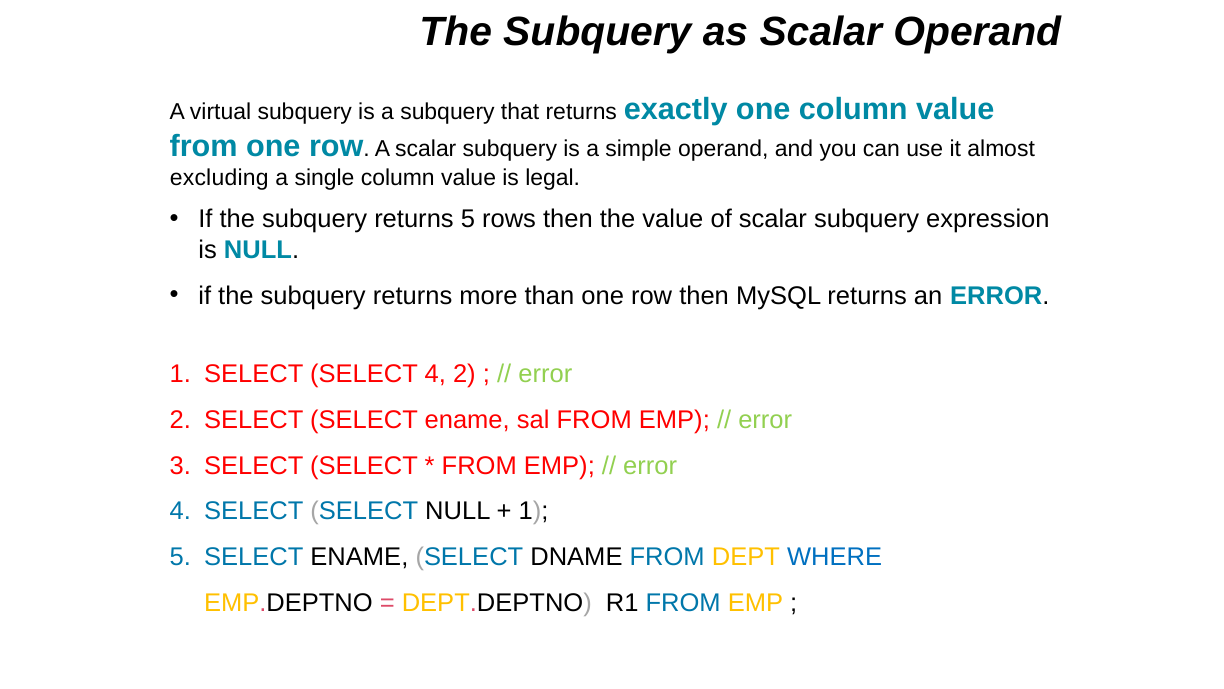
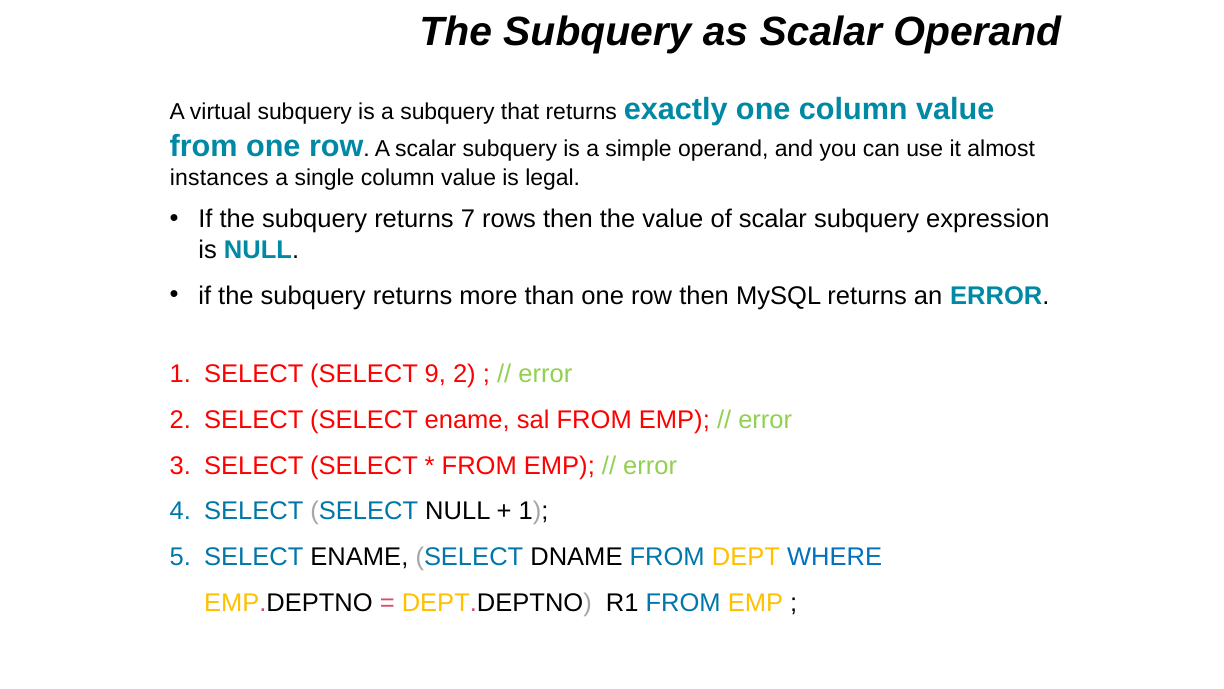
excluding: excluding -> instances
returns 5: 5 -> 7
SELECT 4: 4 -> 9
